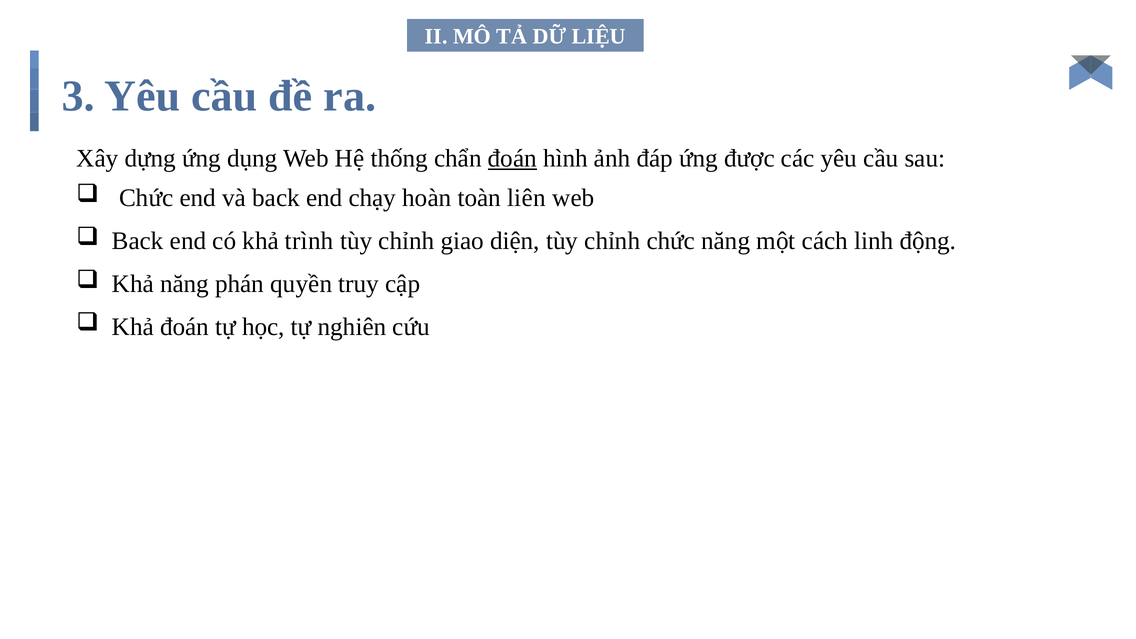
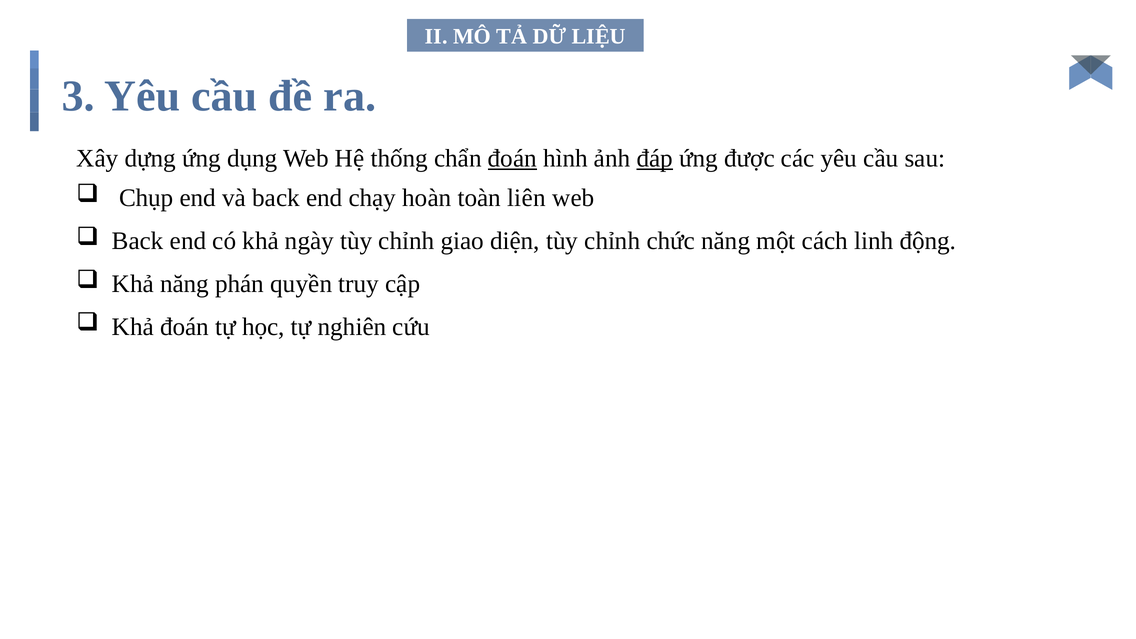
đáp underline: none -> present
Chức at (146, 198): Chức -> Chụp
trình: trình -> ngày
